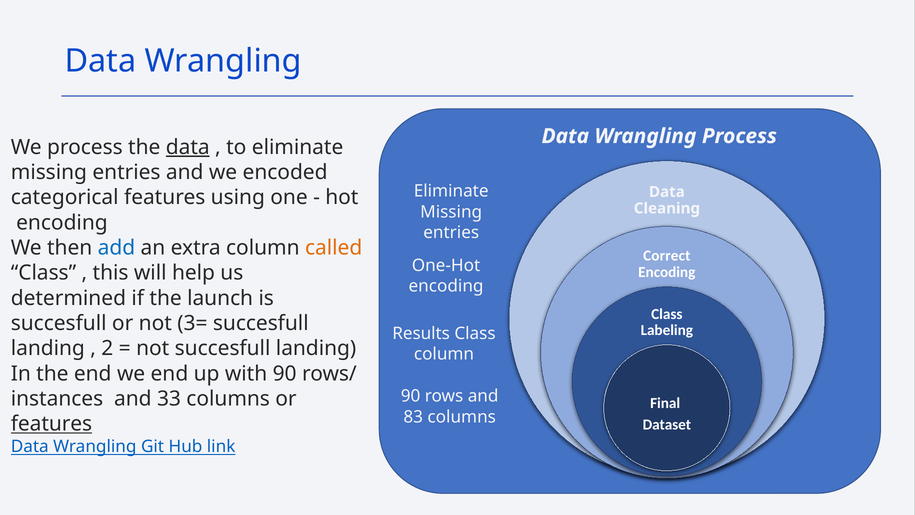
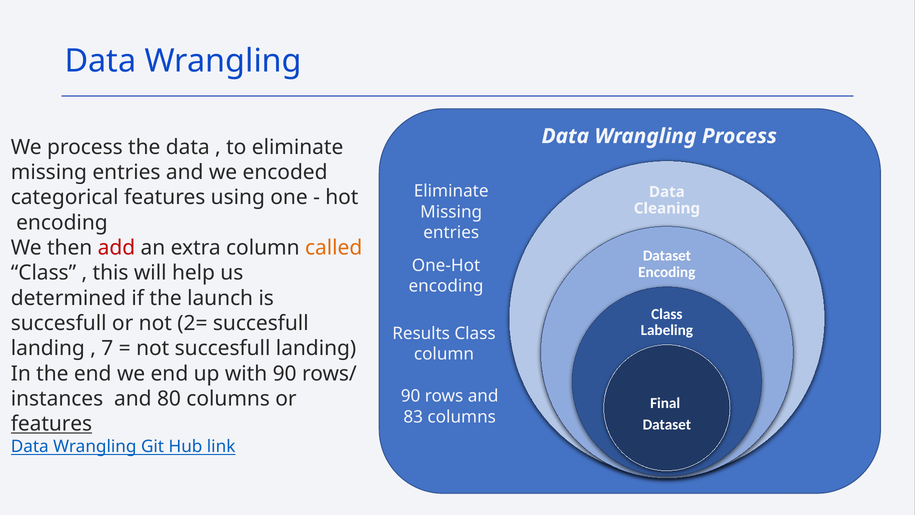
data at (188, 147) underline: present -> none
add colour: blue -> red
Correct at (667, 256): Correct -> Dataset
3=: 3= -> 2=
2: 2 -> 7
33: 33 -> 80
